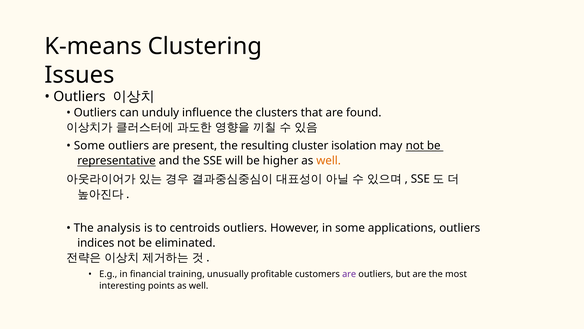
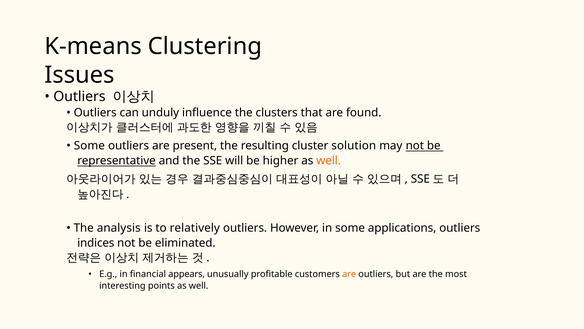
isolation: isolation -> solution
centroids: centroids -> relatively
training: training -> appears
are at (349, 274) colour: purple -> orange
